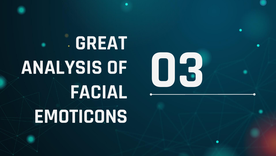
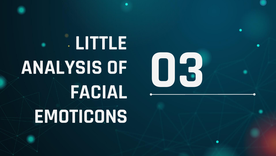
GREAT: GREAT -> LITTLE
